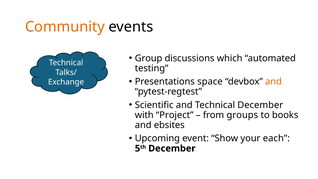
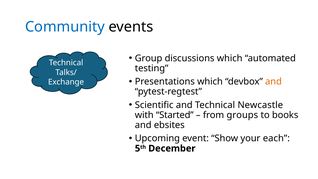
Community colour: orange -> blue
Presentations space: space -> which
Technical December: December -> Newcastle
Project: Project -> Started
